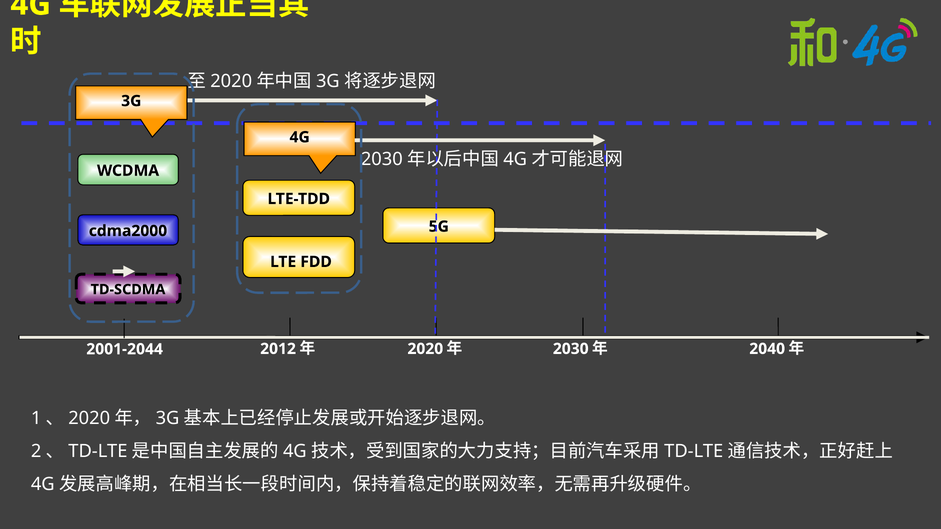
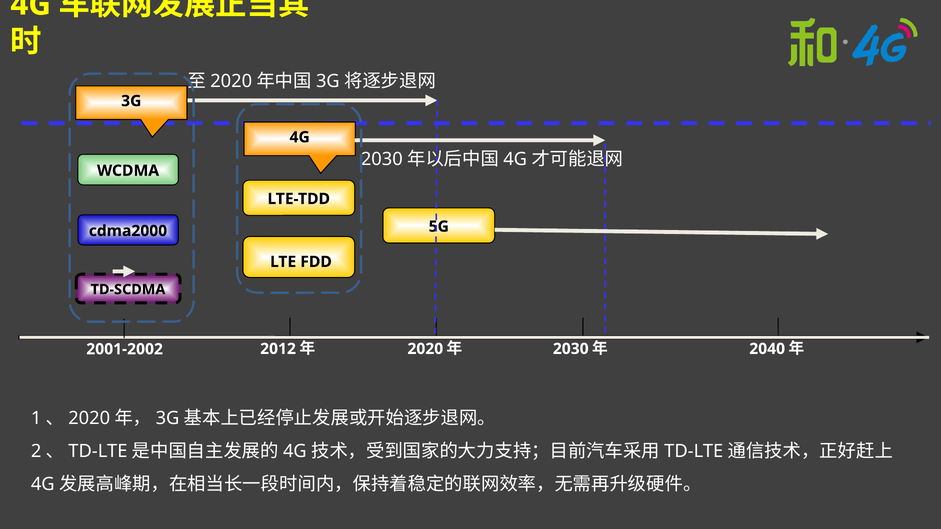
2001-2044: 2001-2044 -> 2001-2002
